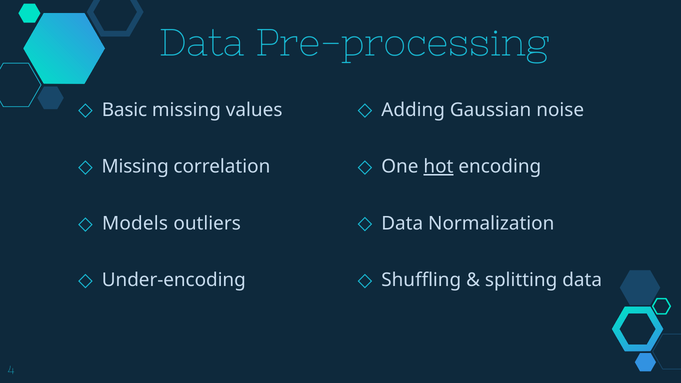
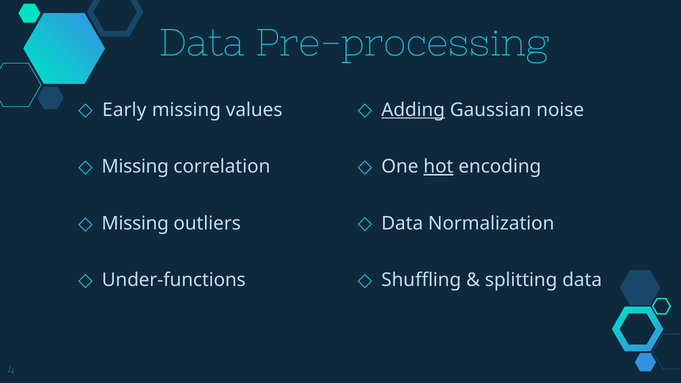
Basic: Basic -> Early
Adding underline: none -> present
Models at (135, 224): Models -> Missing
Under-encoding: Under-encoding -> Under-functions
